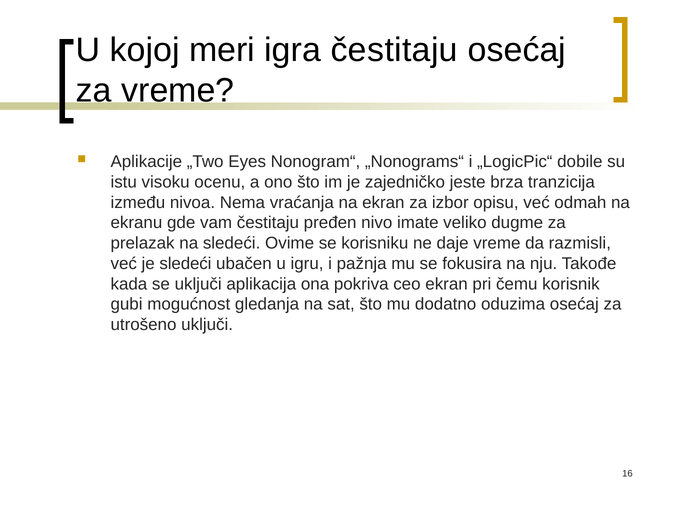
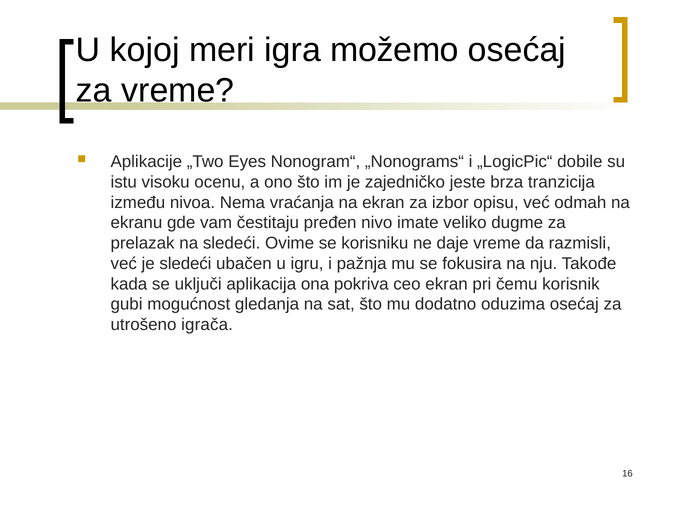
igra čestitaju: čestitaju -> možemo
utrošeno uključi: uključi -> igrača
